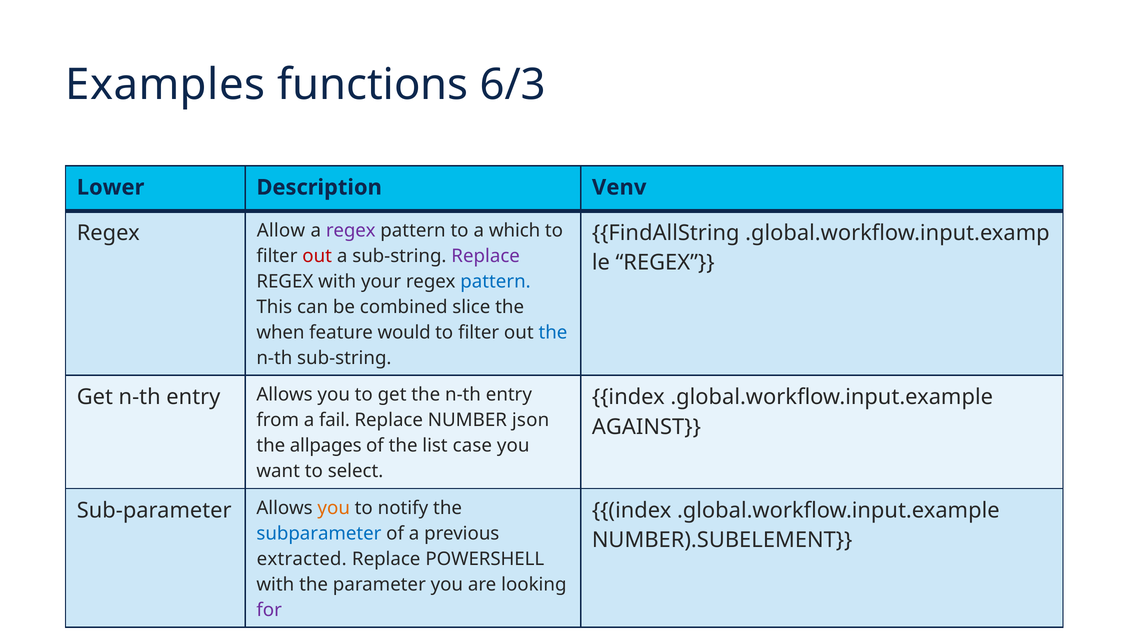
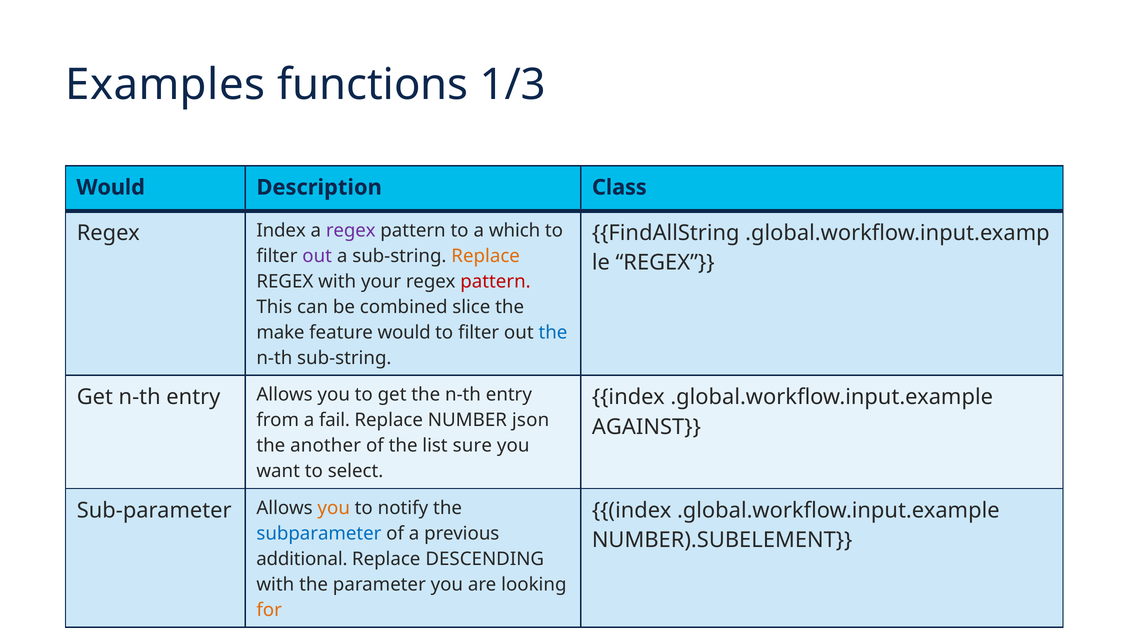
6/3: 6/3 -> 1/3
Lower at (111, 187): Lower -> Would
Venv: Venv -> Class
Regex Allow: Allow -> Index
out at (317, 256) colour: red -> purple
Replace at (486, 256) colour: purple -> orange
pattern at (496, 282) colour: blue -> red
when: when -> make
allpages: allpages -> another
case: case -> sure
extracted: extracted -> additional
POWERSHELL: POWERSHELL -> DESCENDING
for colour: purple -> orange
